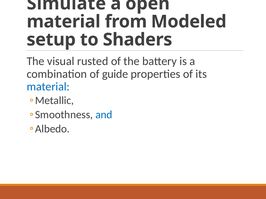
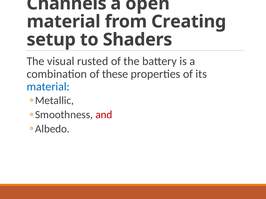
Simulate: Simulate -> Channels
Modeled: Modeled -> Creating
guide: guide -> these
and colour: blue -> red
